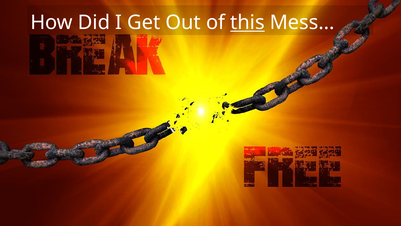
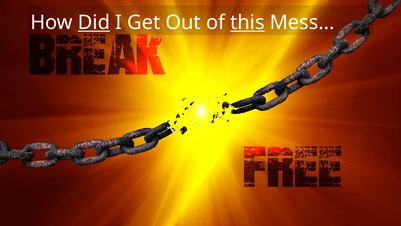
Did underline: none -> present
